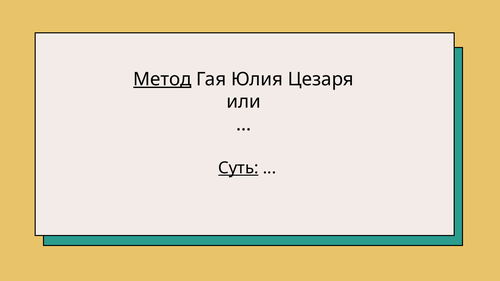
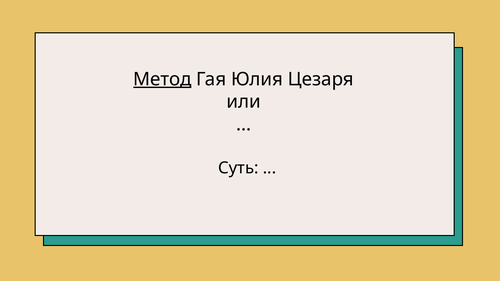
Суть underline: present -> none
